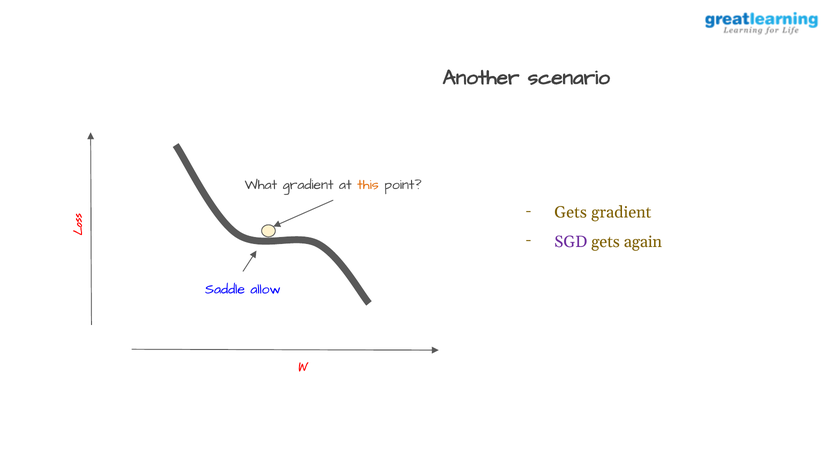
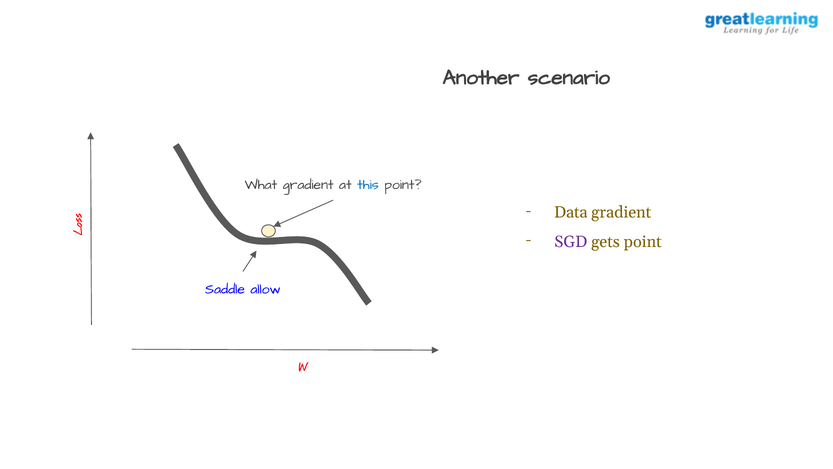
this colour: orange -> blue
Gets at (571, 212): Gets -> Data
gets again: again -> point
